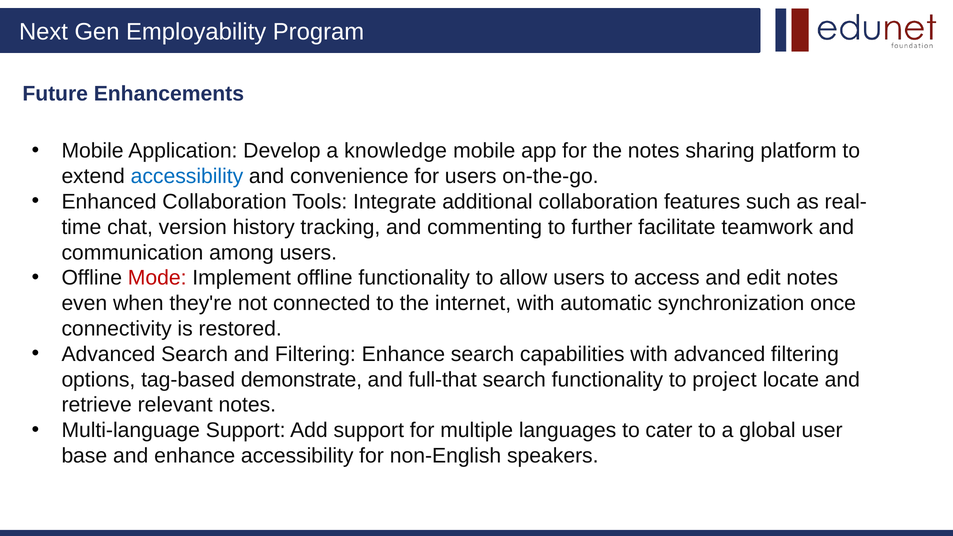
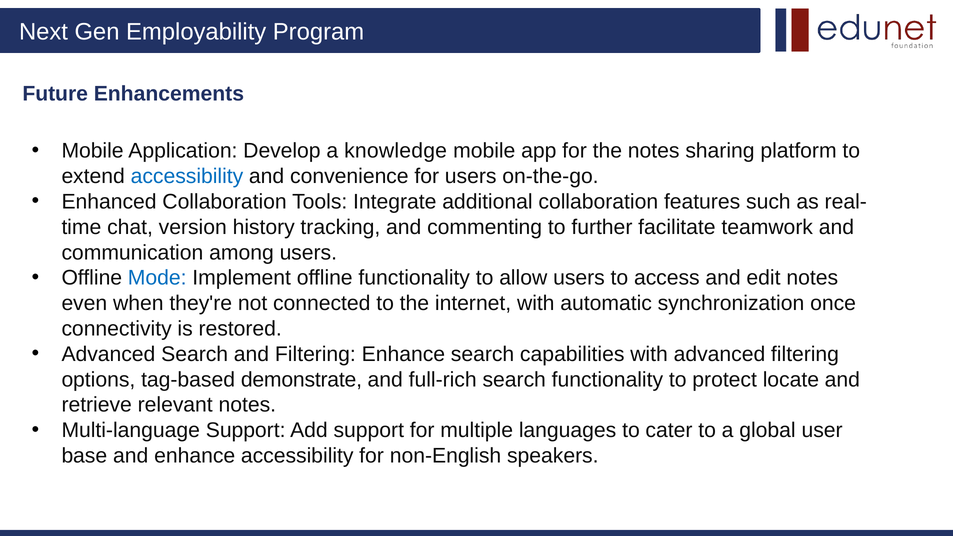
Mode colour: red -> blue
full-that: full-that -> full-rich
project: project -> protect
